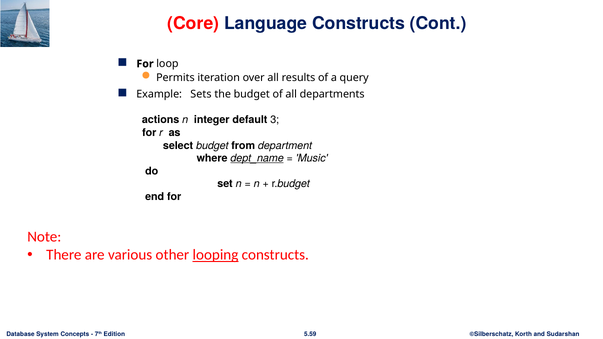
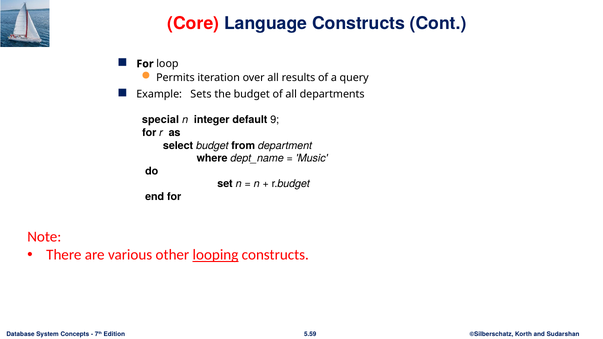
actions: actions -> special
3: 3 -> 9
dept_name underline: present -> none
